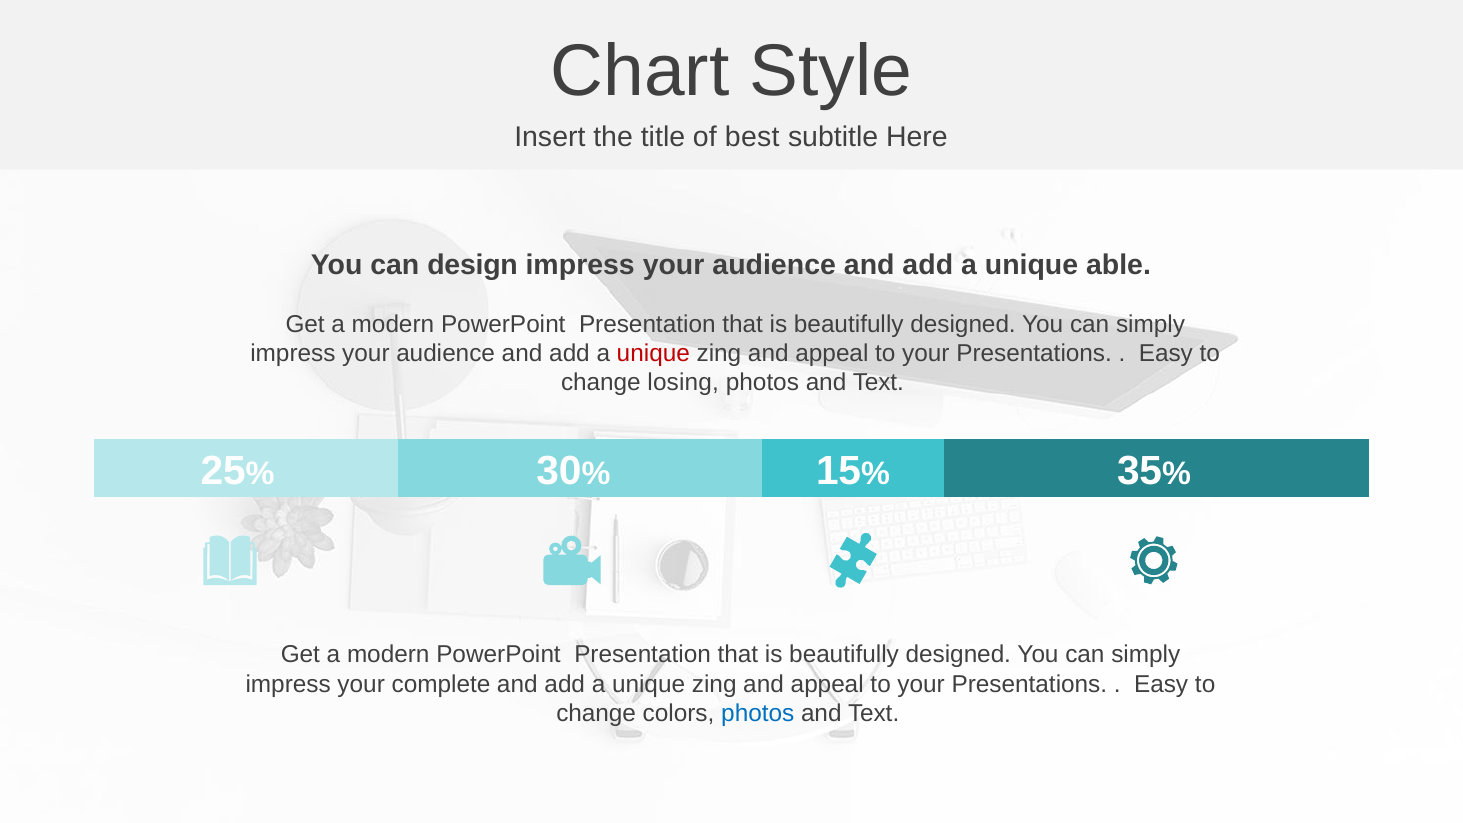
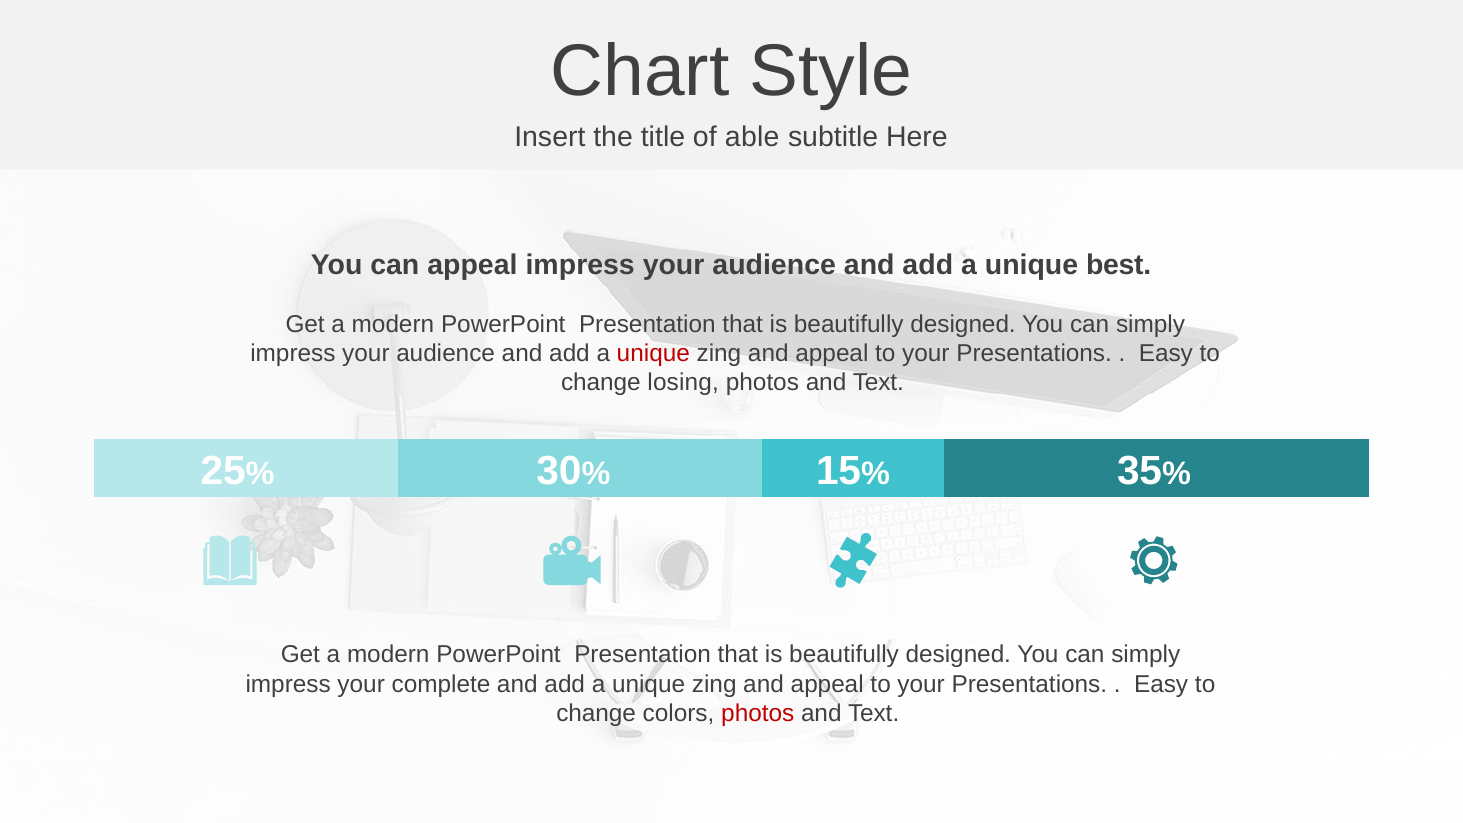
best: best -> able
can design: design -> appeal
able: able -> best
photos at (758, 713) colour: blue -> red
